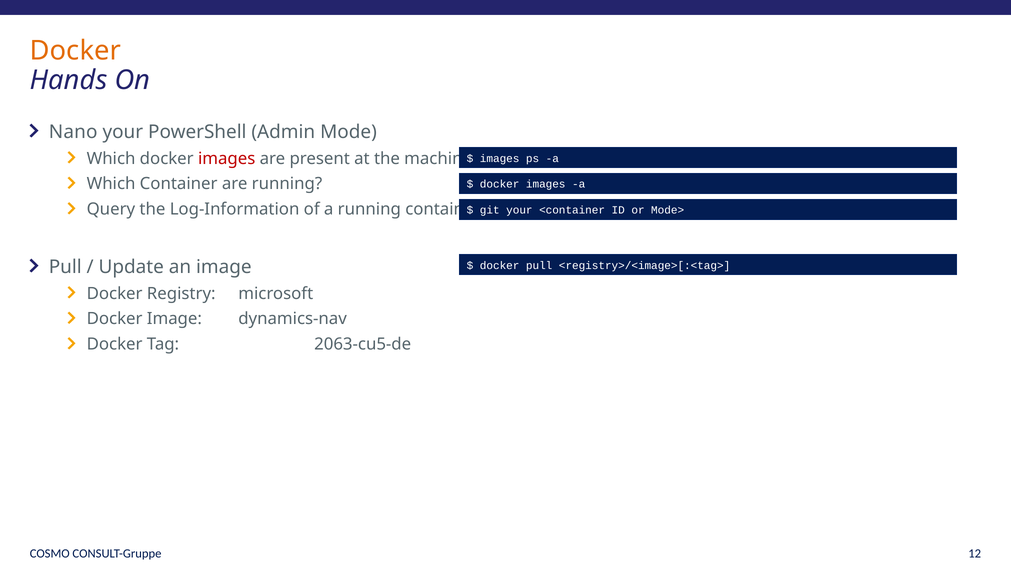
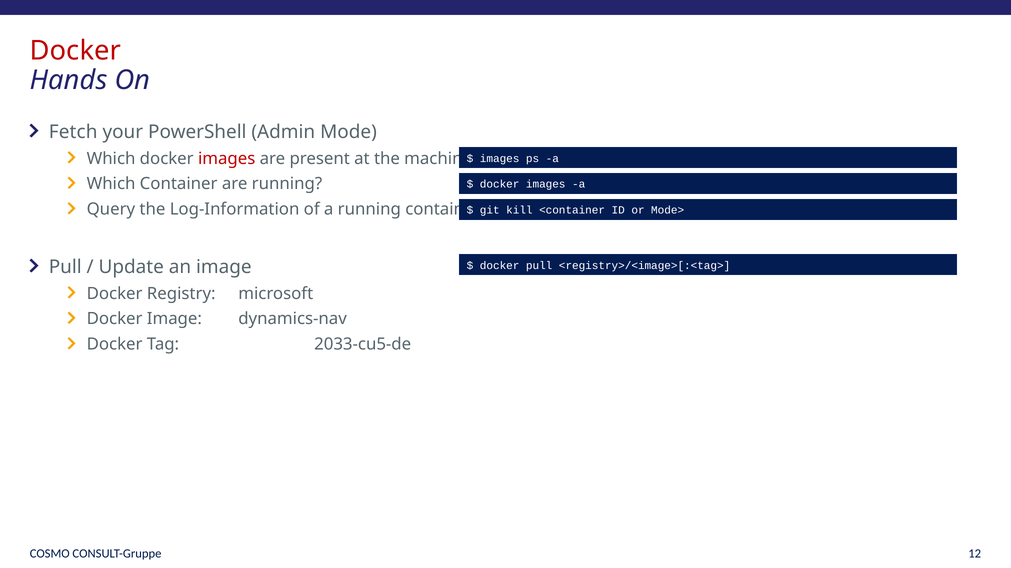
Docker at (75, 51) colour: orange -> red
Nano: Nano -> Fetch
git your: your -> kill
2063-cu5-de: 2063-cu5-de -> 2033-cu5-de
